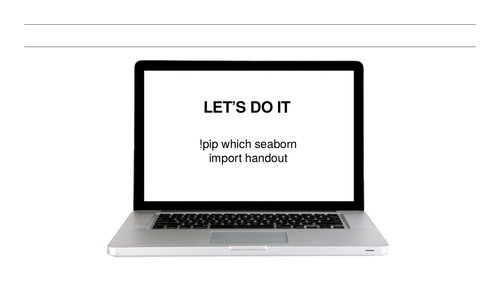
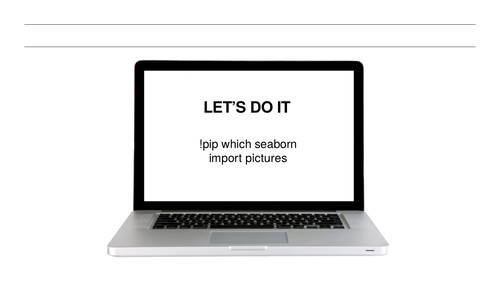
handout: handout -> pictures
